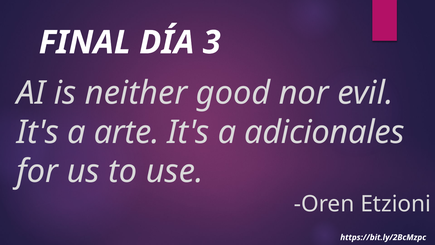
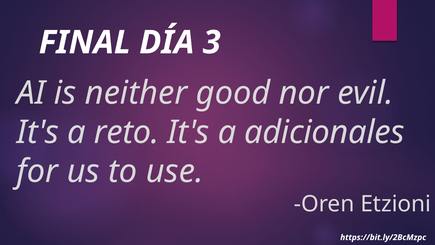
arte: arte -> reto
